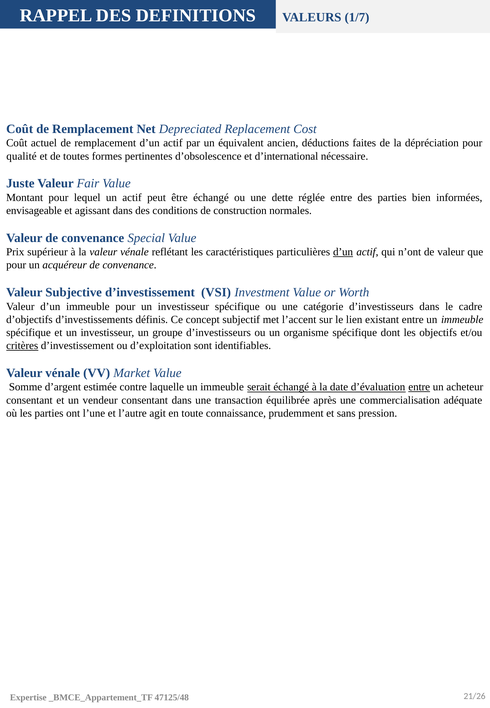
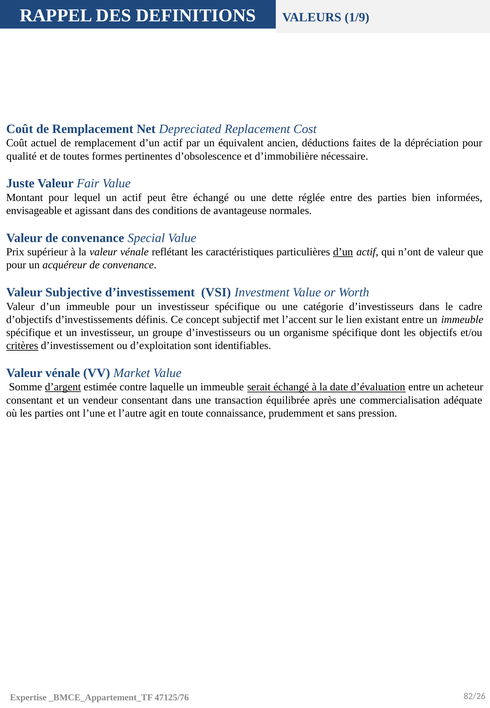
1/7: 1/7 -> 1/9
d’international: d’international -> d’immobilière
construction: construction -> avantageuse
d’argent underline: none -> present
entre at (419, 387) underline: present -> none
21/26: 21/26 -> 82/26
47125/48: 47125/48 -> 47125/76
